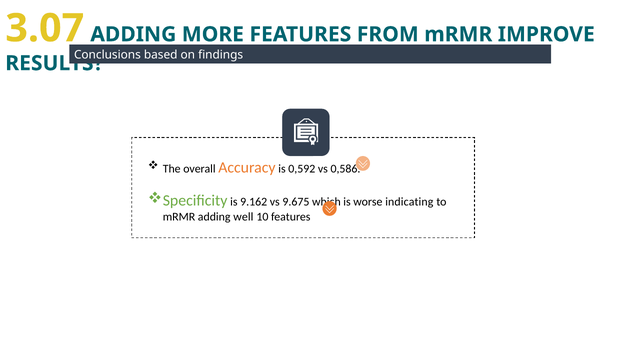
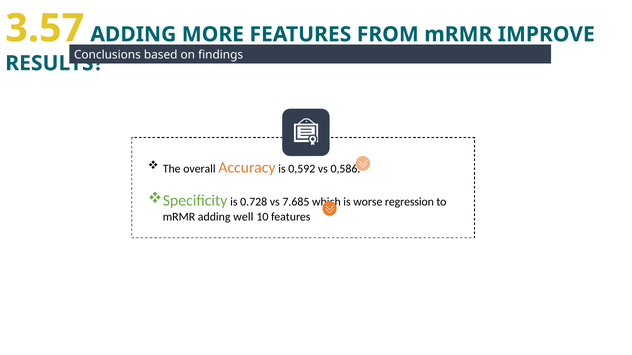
3.07: 3.07 -> 3.57
9.162: 9.162 -> 0.728
9.675: 9.675 -> 7.685
indicating: indicating -> regression
